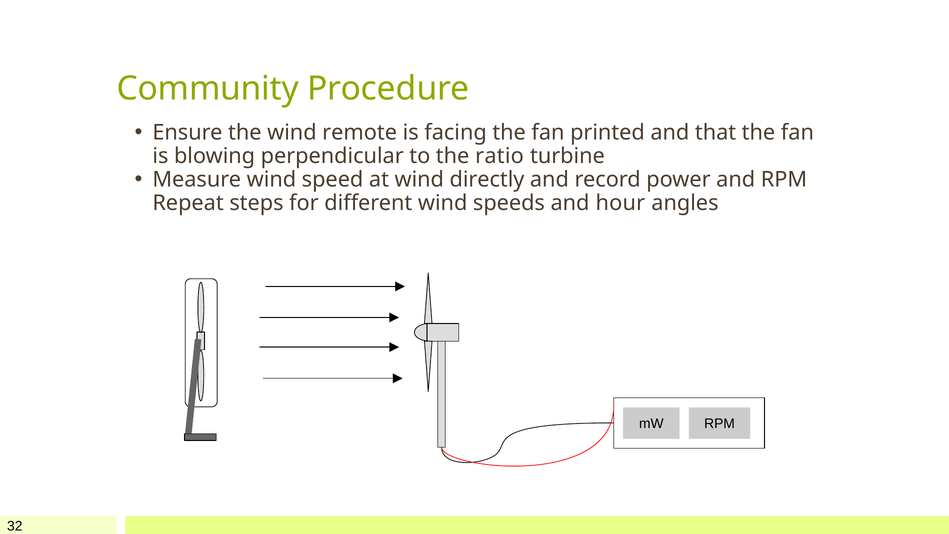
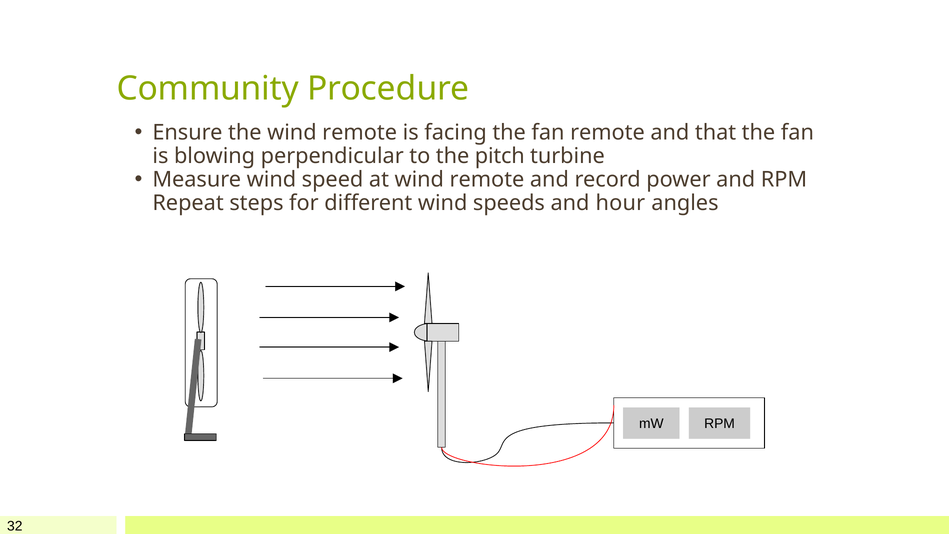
fan printed: printed -> remote
ratio: ratio -> pitch
at wind directly: directly -> remote
